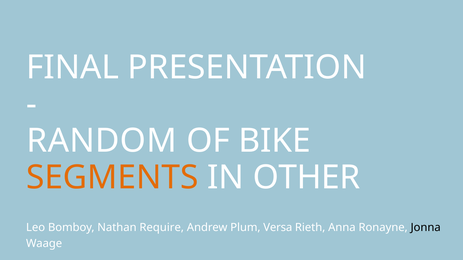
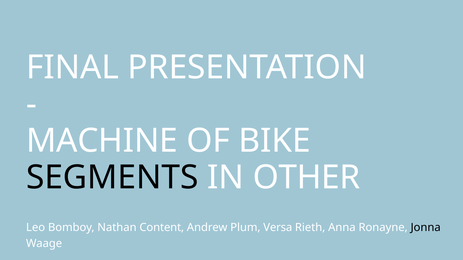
RANDOM: RANDOM -> MACHINE
SEGMENTS colour: orange -> black
Require: Require -> Content
